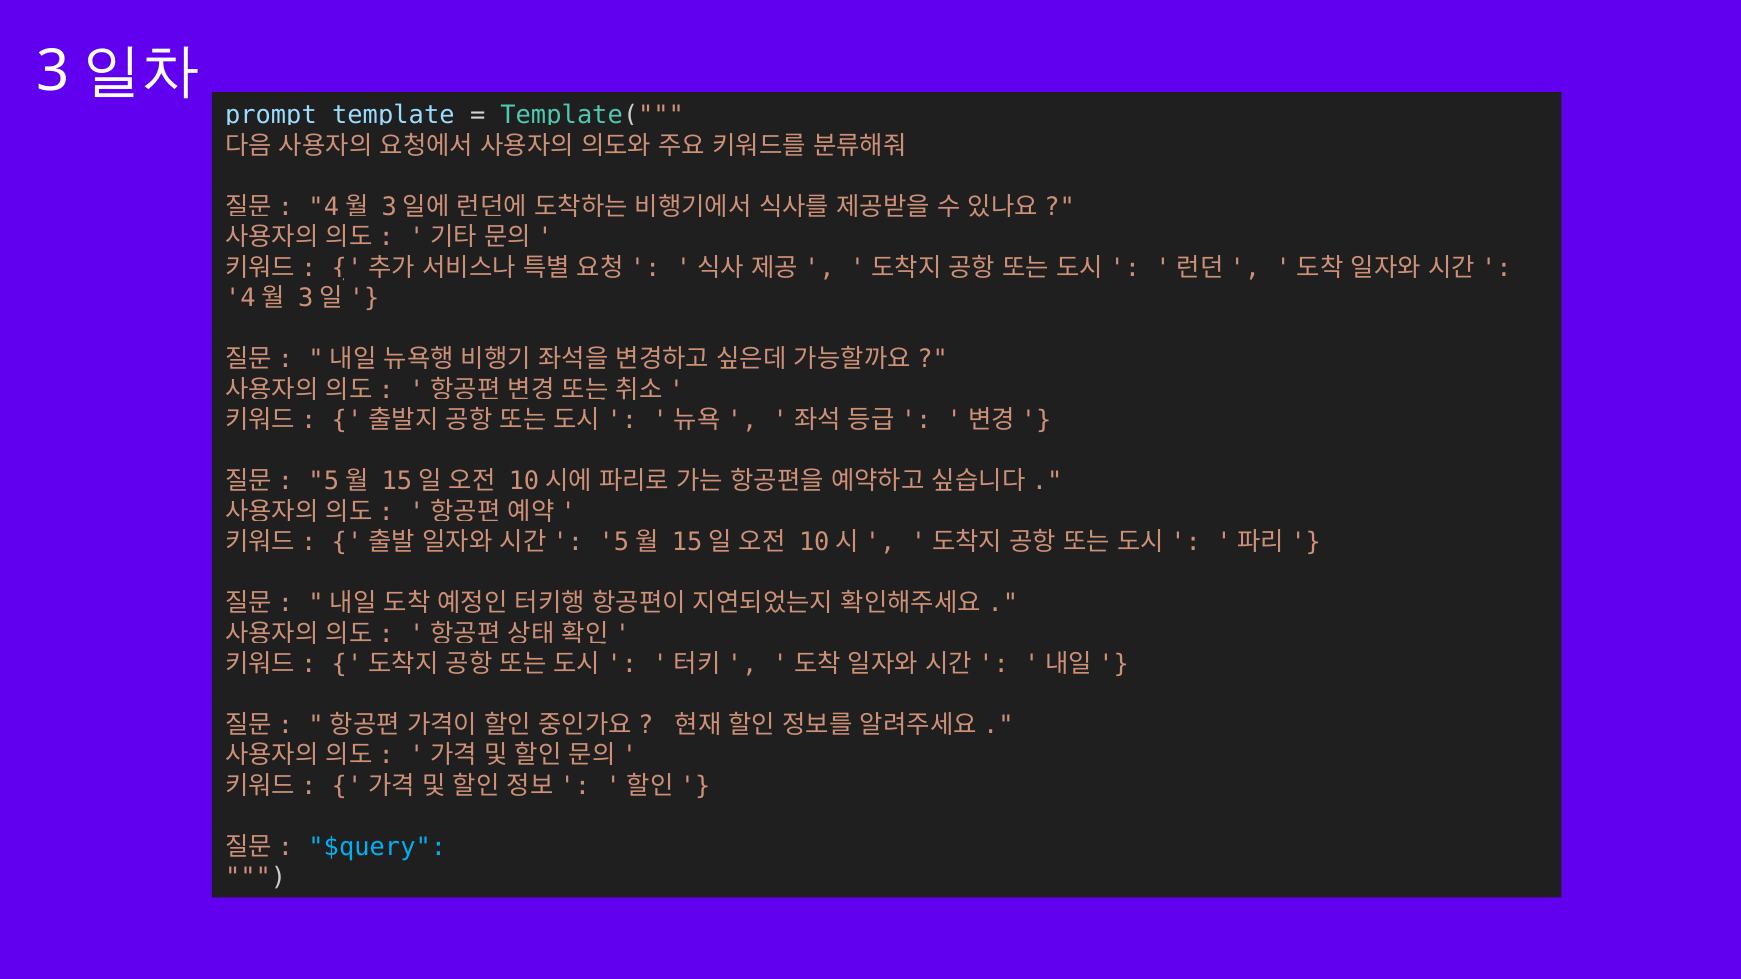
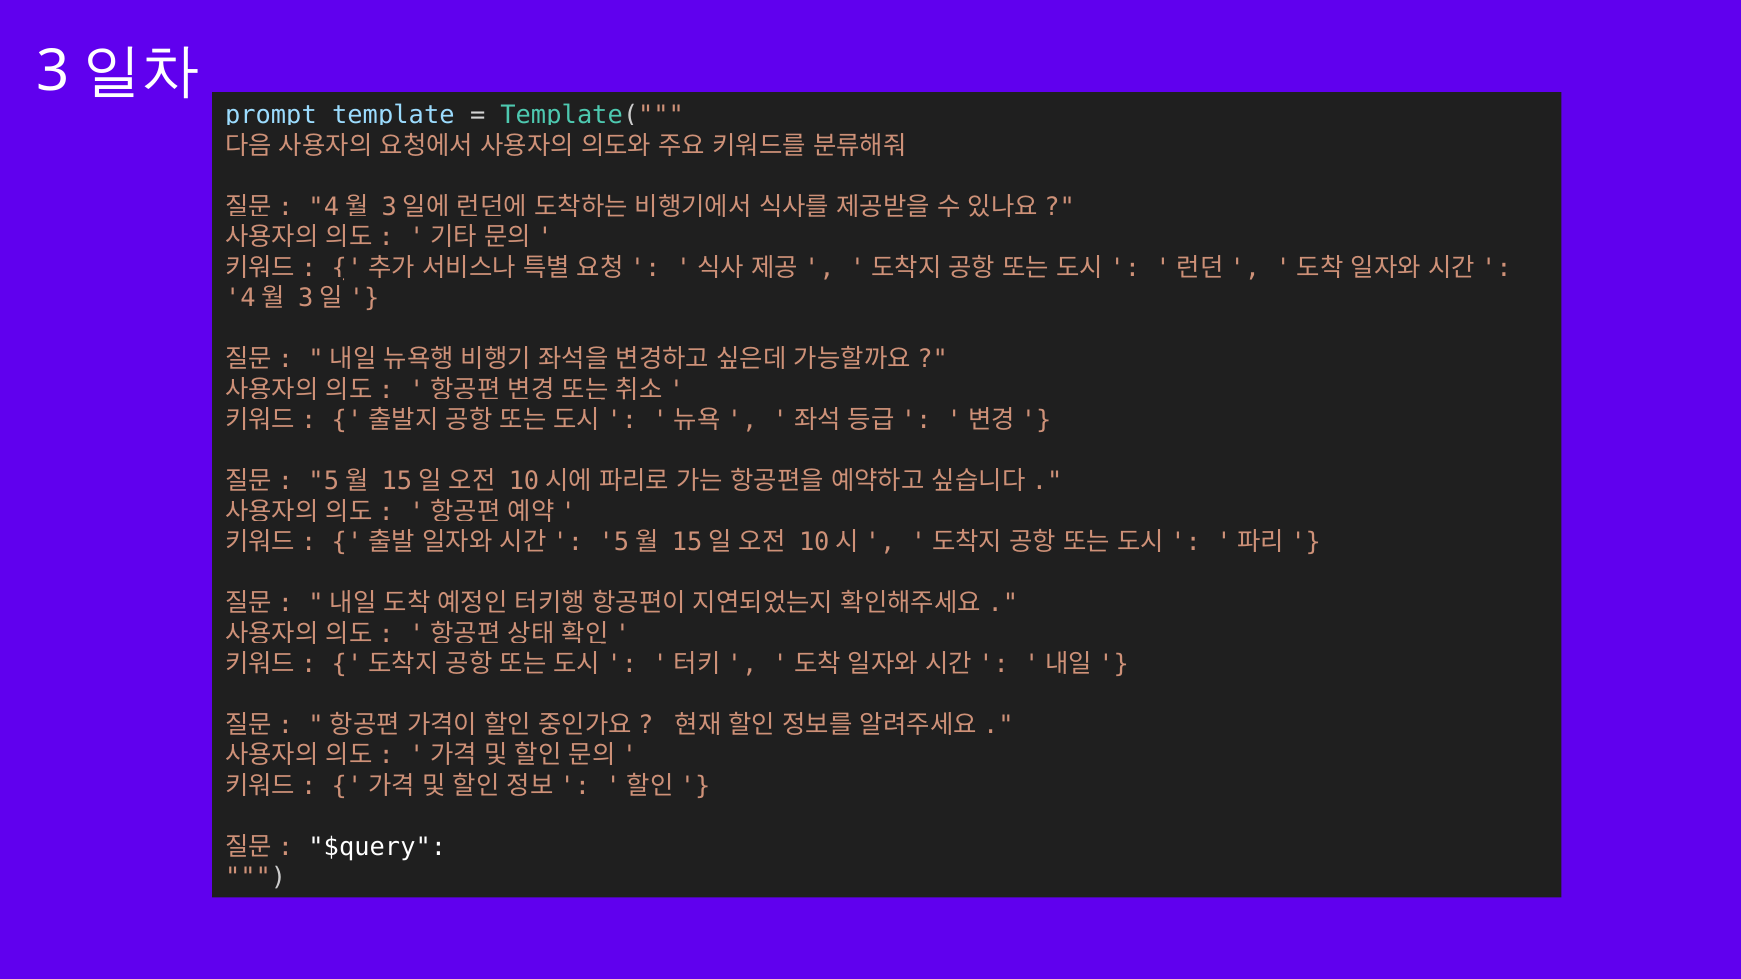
$query colour: light blue -> white
